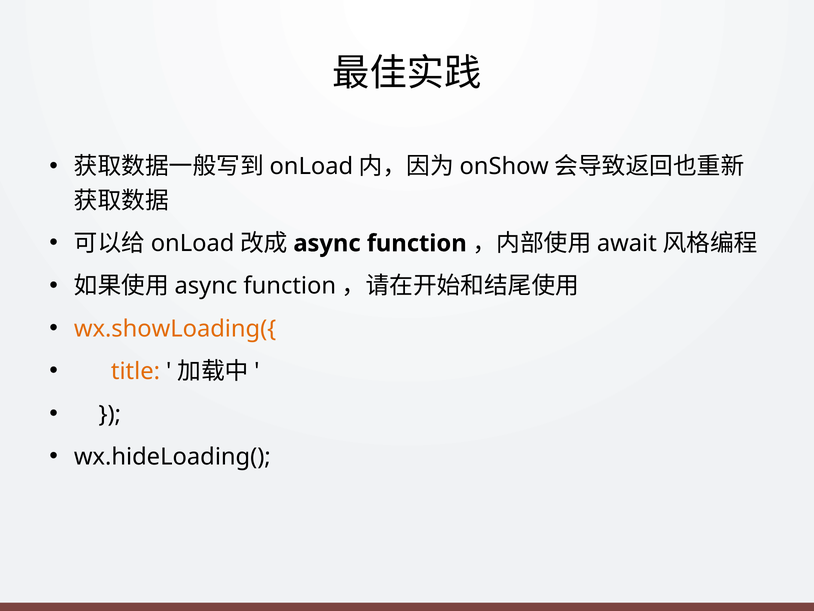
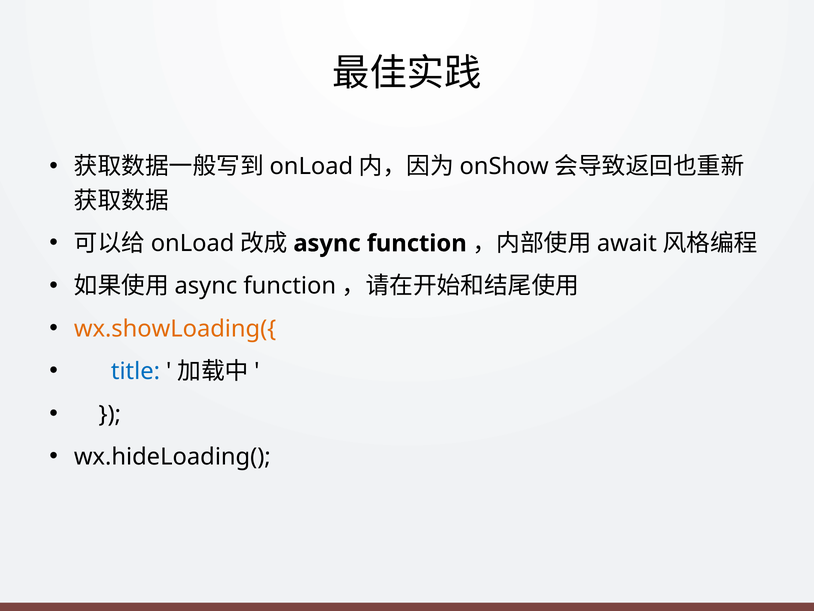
title colour: orange -> blue
